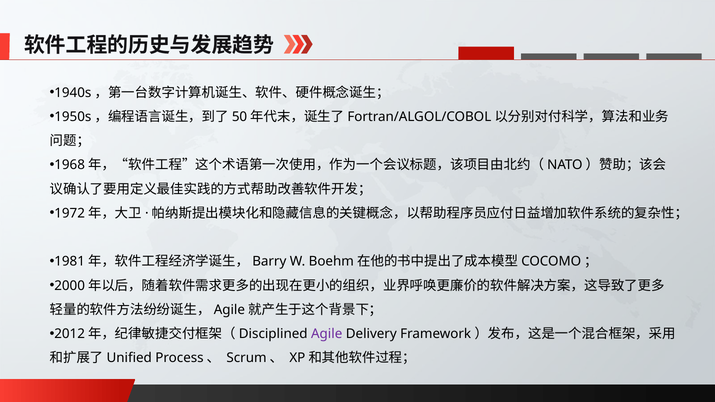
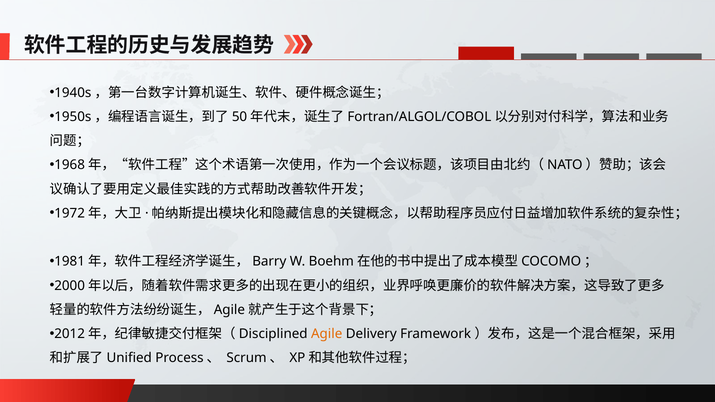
Agile colour: purple -> orange
